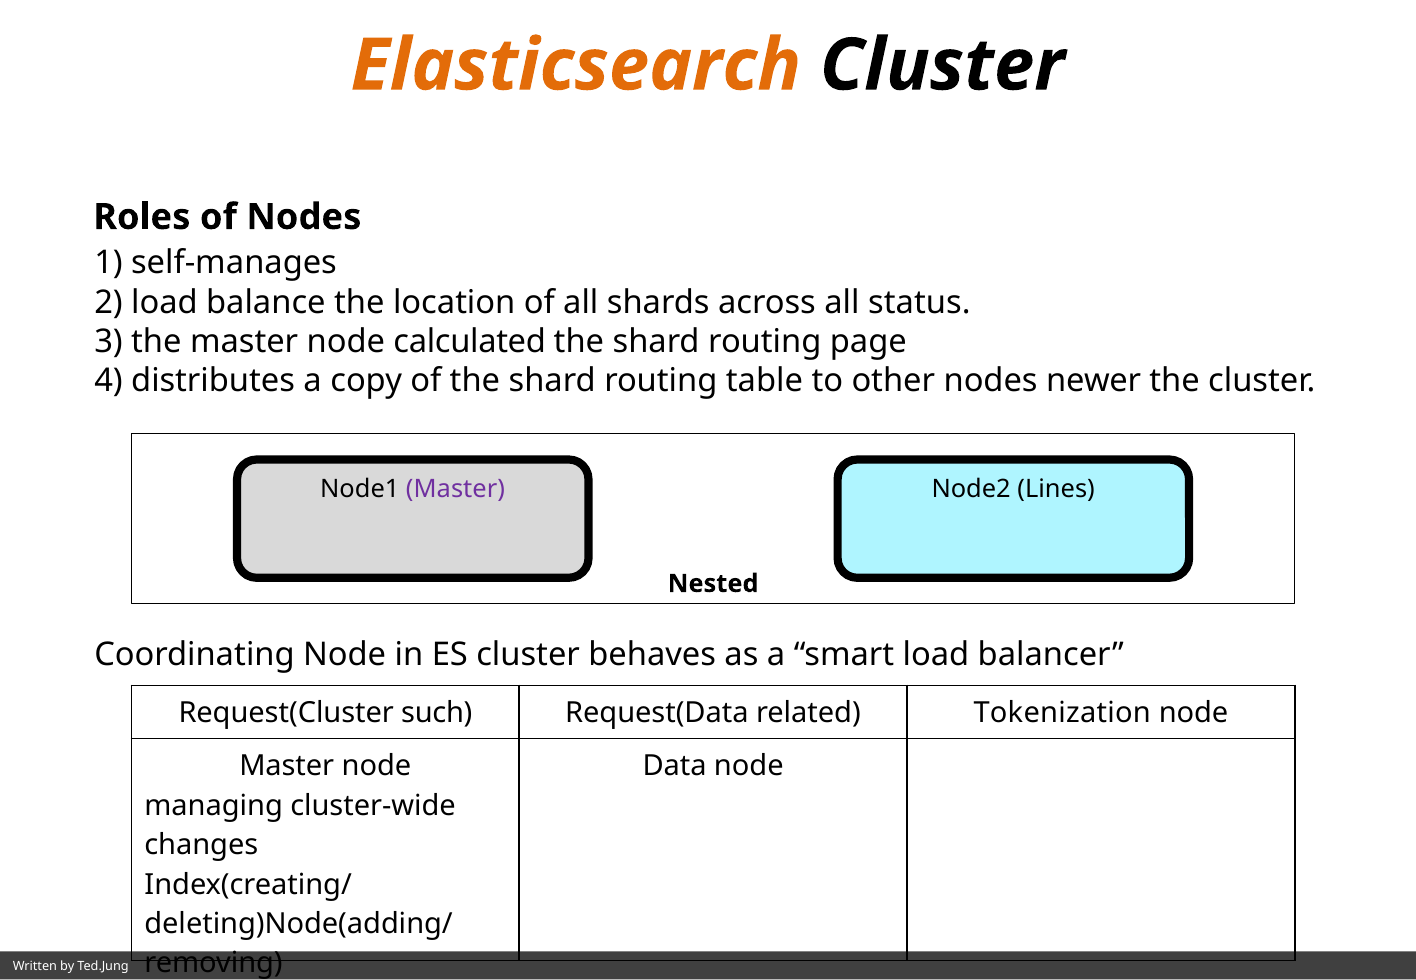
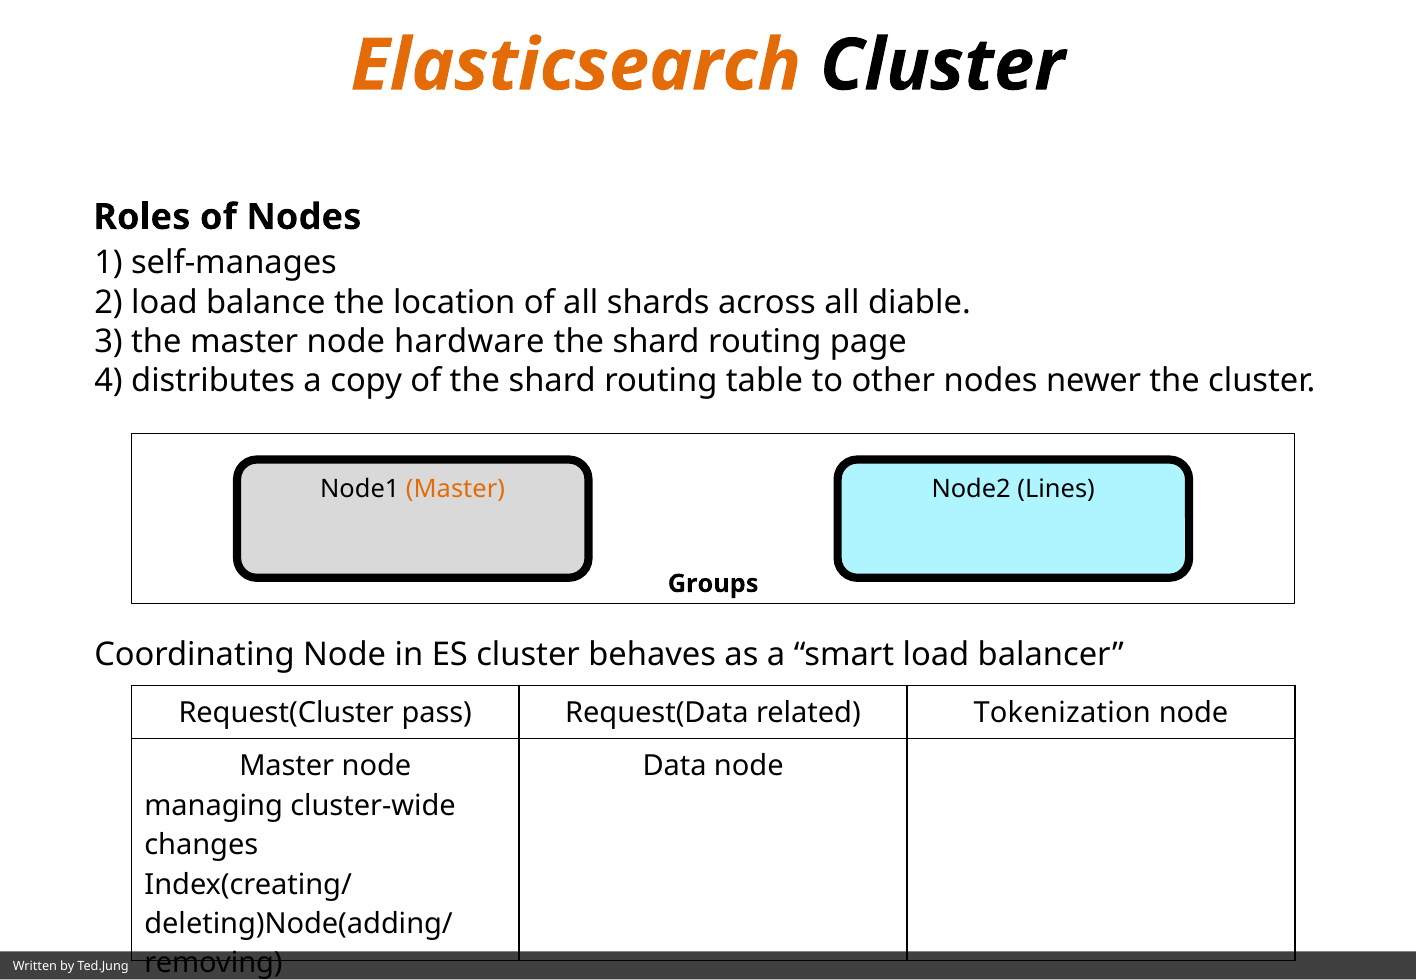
status: status -> diable
calculated: calculated -> hardware
Master at (455, 489) colour: purple -> orange
Nested: Nested -> Groups
such: such -> pass
